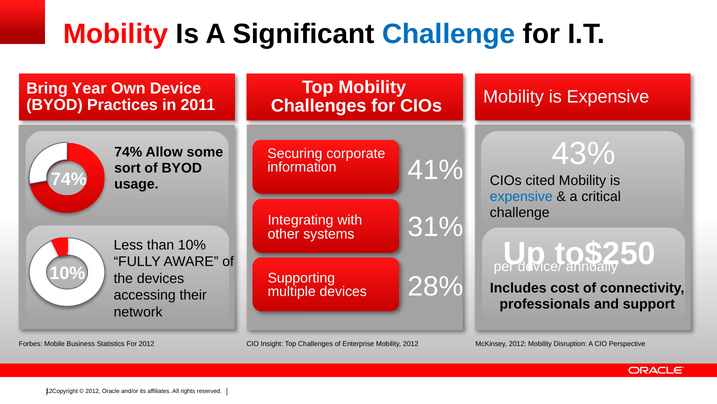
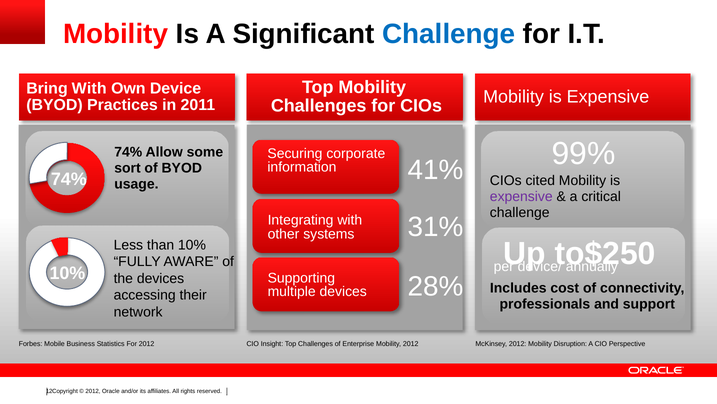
Bring Year: Year -> With
43%: 43% -> 99%
expensive at (521, 196) colour: blue -> purple
